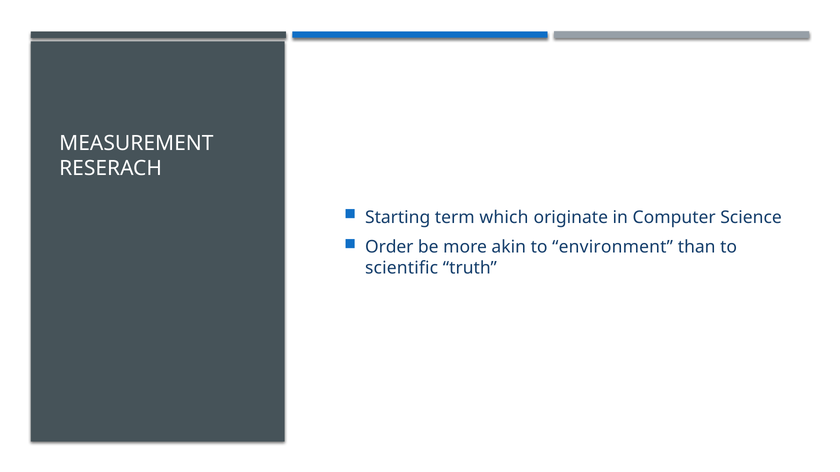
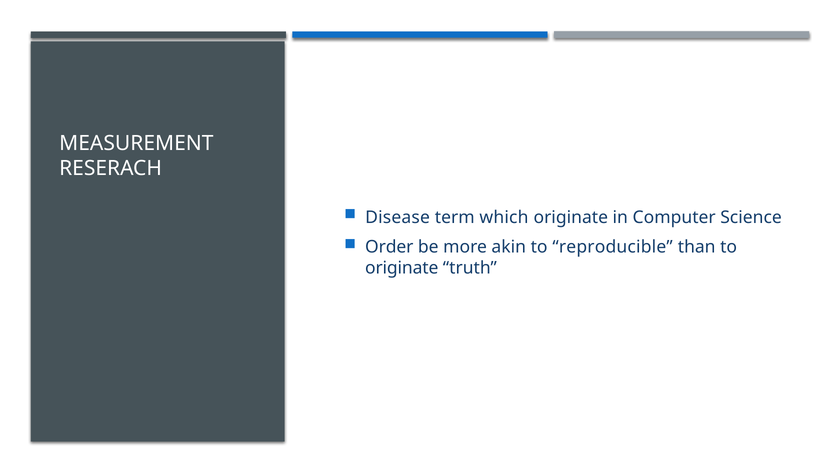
Starting: Starting -> Disease
environment: environment -> reproducible
scientific at (402, 268): scientific -> originate
